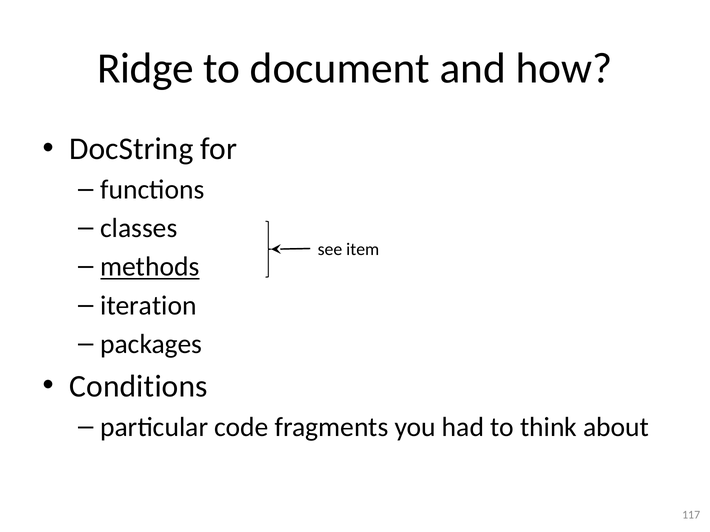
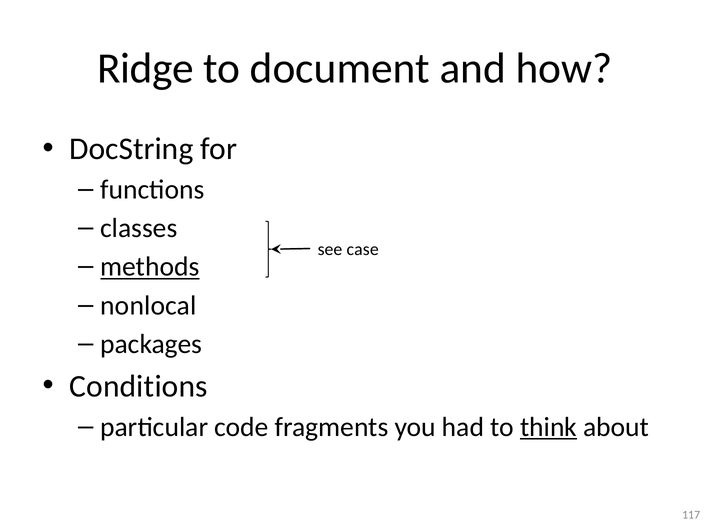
item: item -> case
iteration: iteration -> nonlocal
think underline: none -> present
